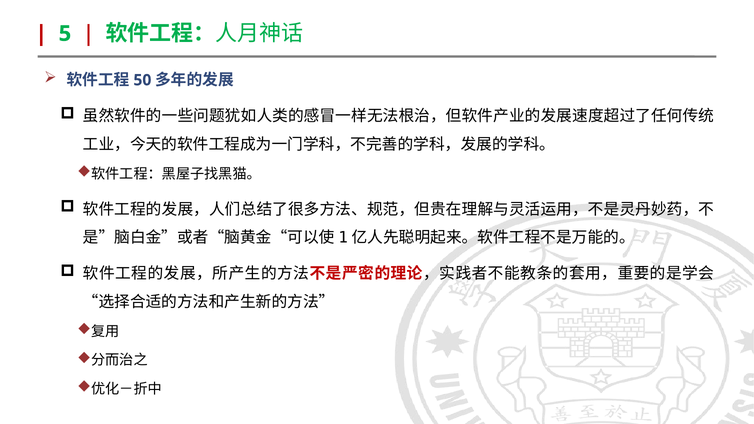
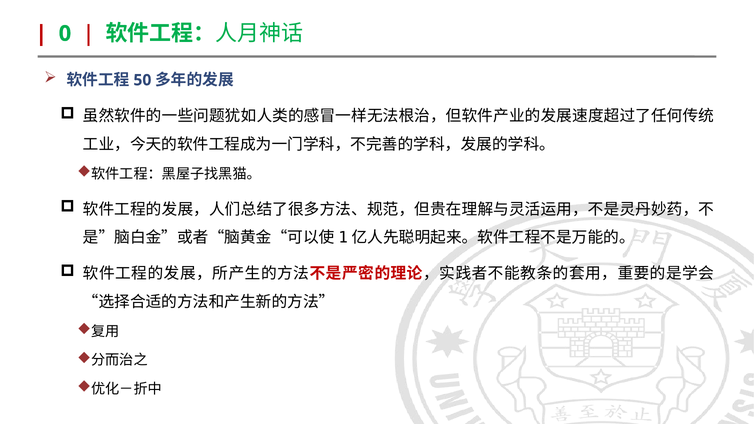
5: 5 -> 0
